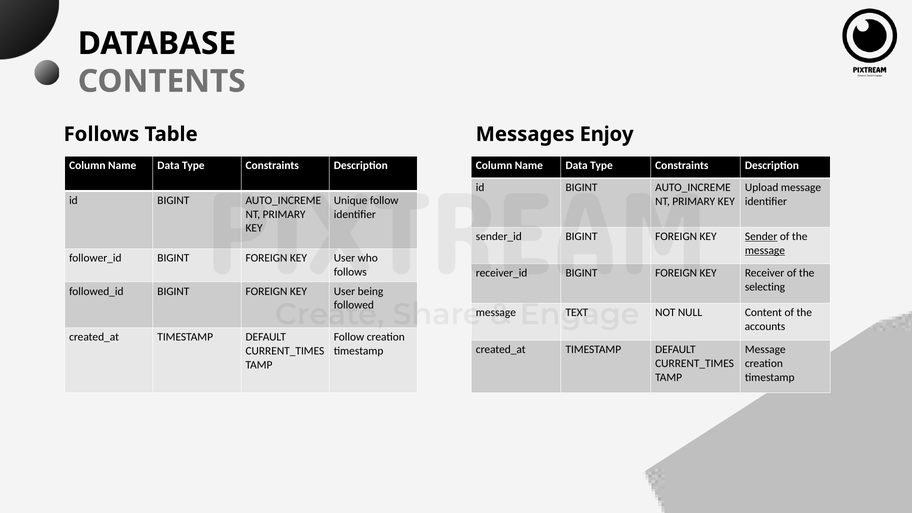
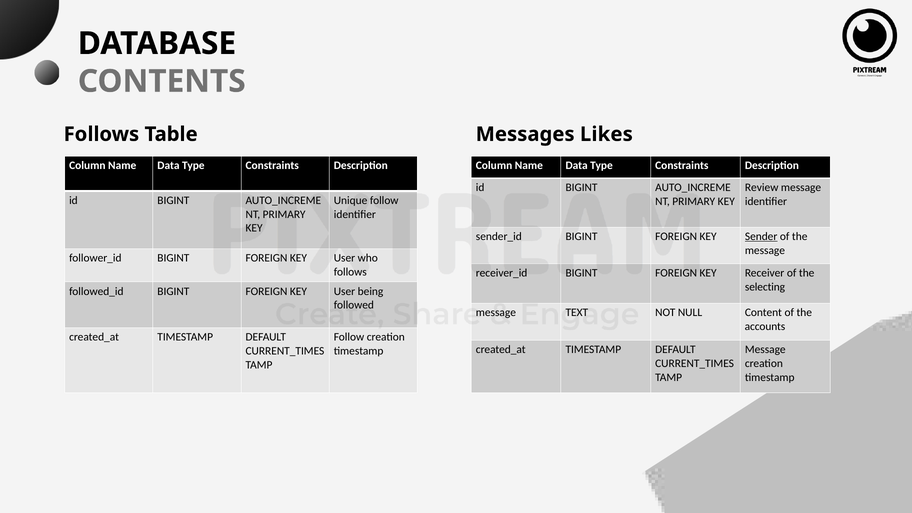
Enjoy: Enjoy -> Likes
Upload: Upload -> Review
message at (765, 250) underline: present -> none
